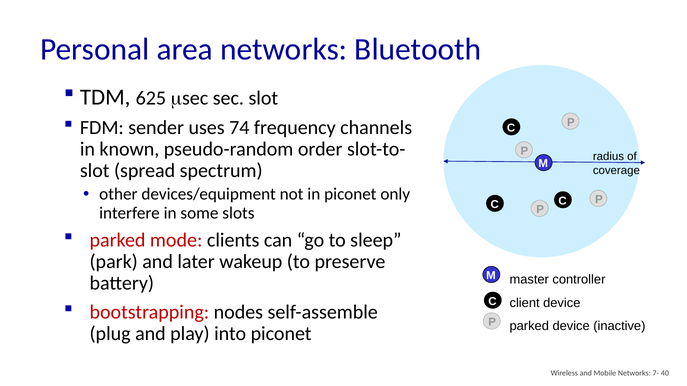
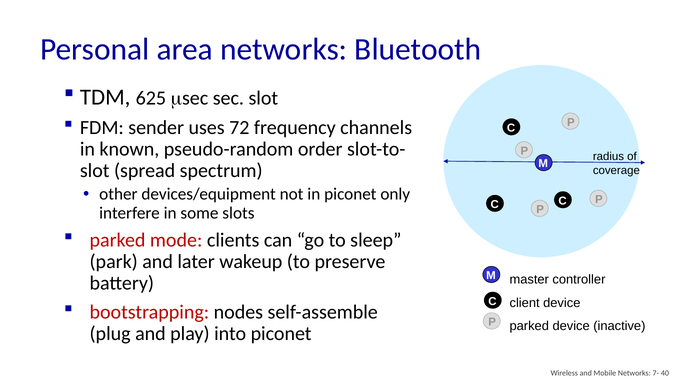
74: 74 -> 72
